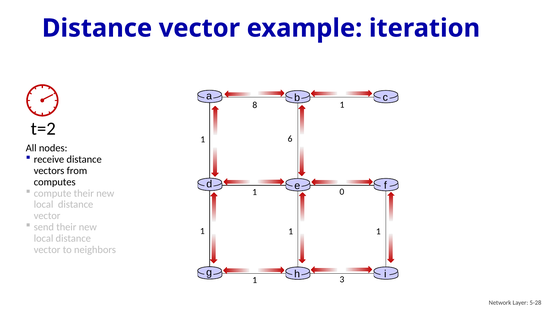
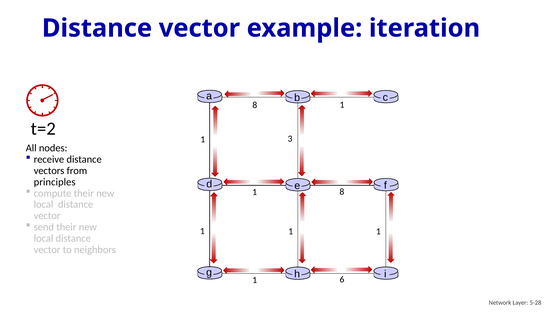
6: 6 -> 3
computes: computes -> principles
1 0: 0 -> 8
3: 3 -> 6
